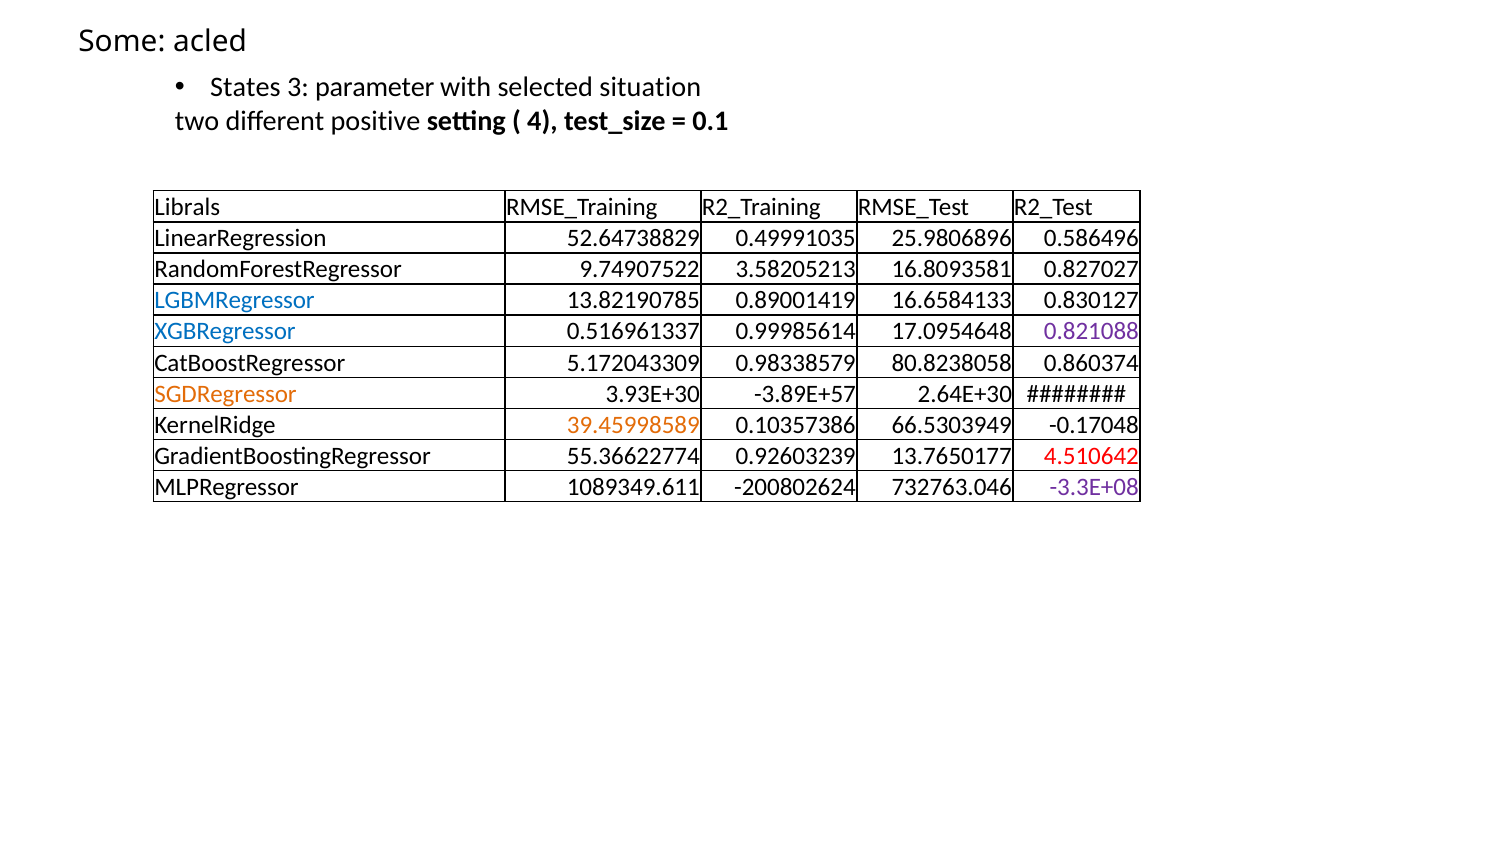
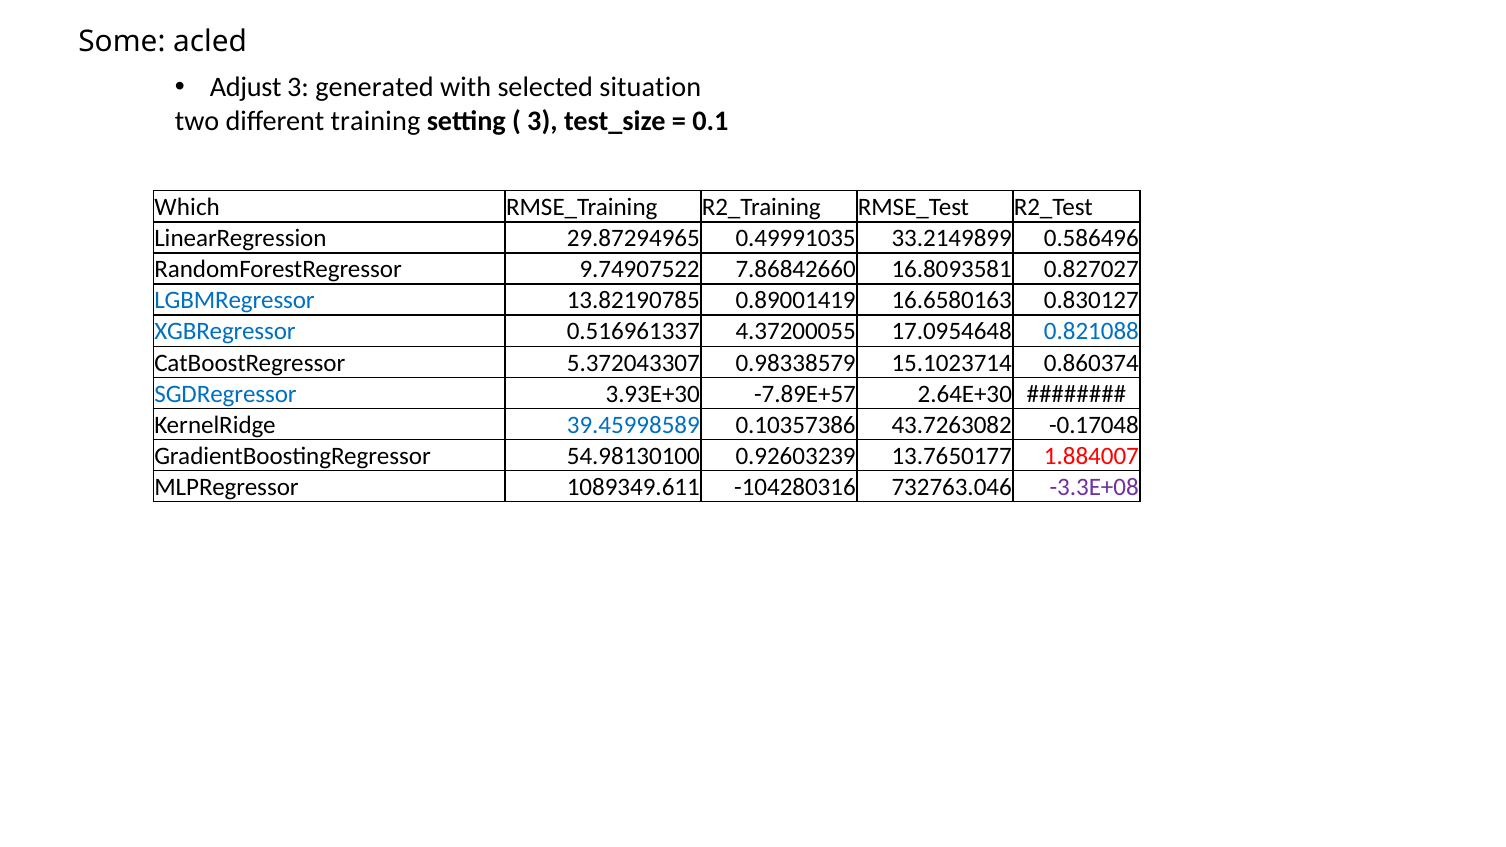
States: States -> Adjust
parameter: parameter -> generated
positive: positive -> training
4 at (542, 122): 4 -> 3
Librals: Librals -> Which
52.64738829: 52.64738829 -> 29.87294965
25.9806896: 25.9806896 -> 33.2149899
3.58205213: 3.58205213 -> 7.86842660
16.6584133: 16.6584133 -> 16.6580163
0.99985614: 0.99985614 -> 4.37200055
0.821088 colour: purple -> blue
5.172043309: 5.172043309 -> 5.372043307
80.8238058: 80.8238058 -> 15.1023714
SGDRegressor colour: orange -> blue
-3.89E+57: -3.89E+57 -> -7.89E+57
39.45998589 colour: orange -> blue
66.5303949: 66.5303949 -> 43.7263082
55.36622774: 55.36622774 -> 54.98130100
4.510642: 4.510642 -> 1.884007
-200802624: -200802624 -> -104280316
